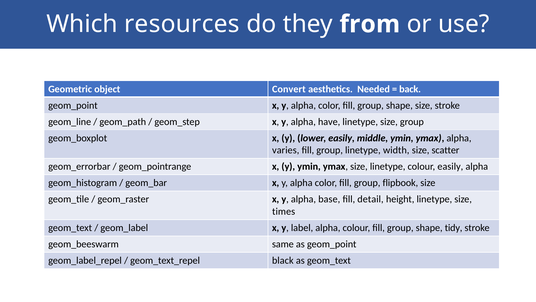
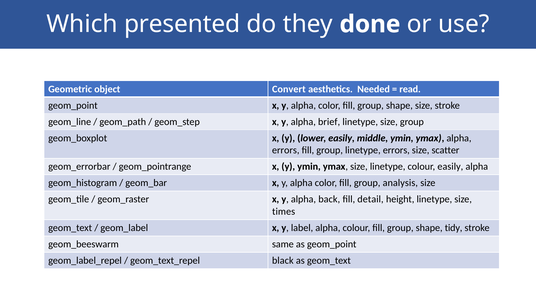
resources: resources -> presented
from: from -> done
back: back -> read
have: have -> brief
varies at (286, 150): varies -> errors
linetype width: width -> errors
flipbook: flipbook -> analysis
base: base -> back
